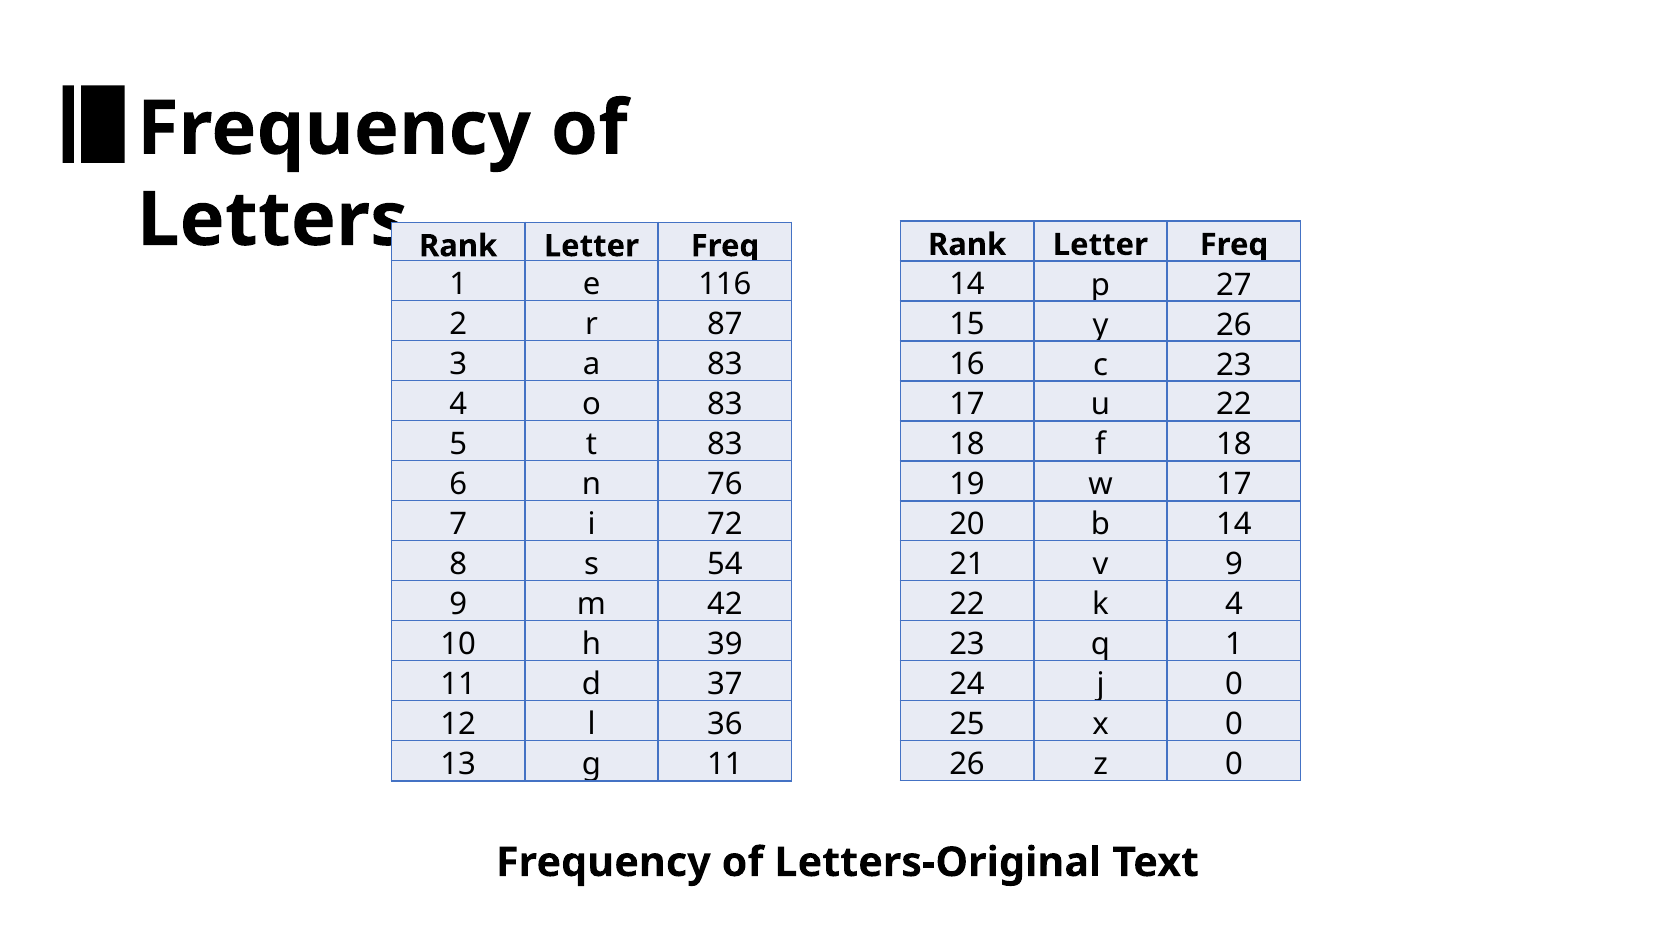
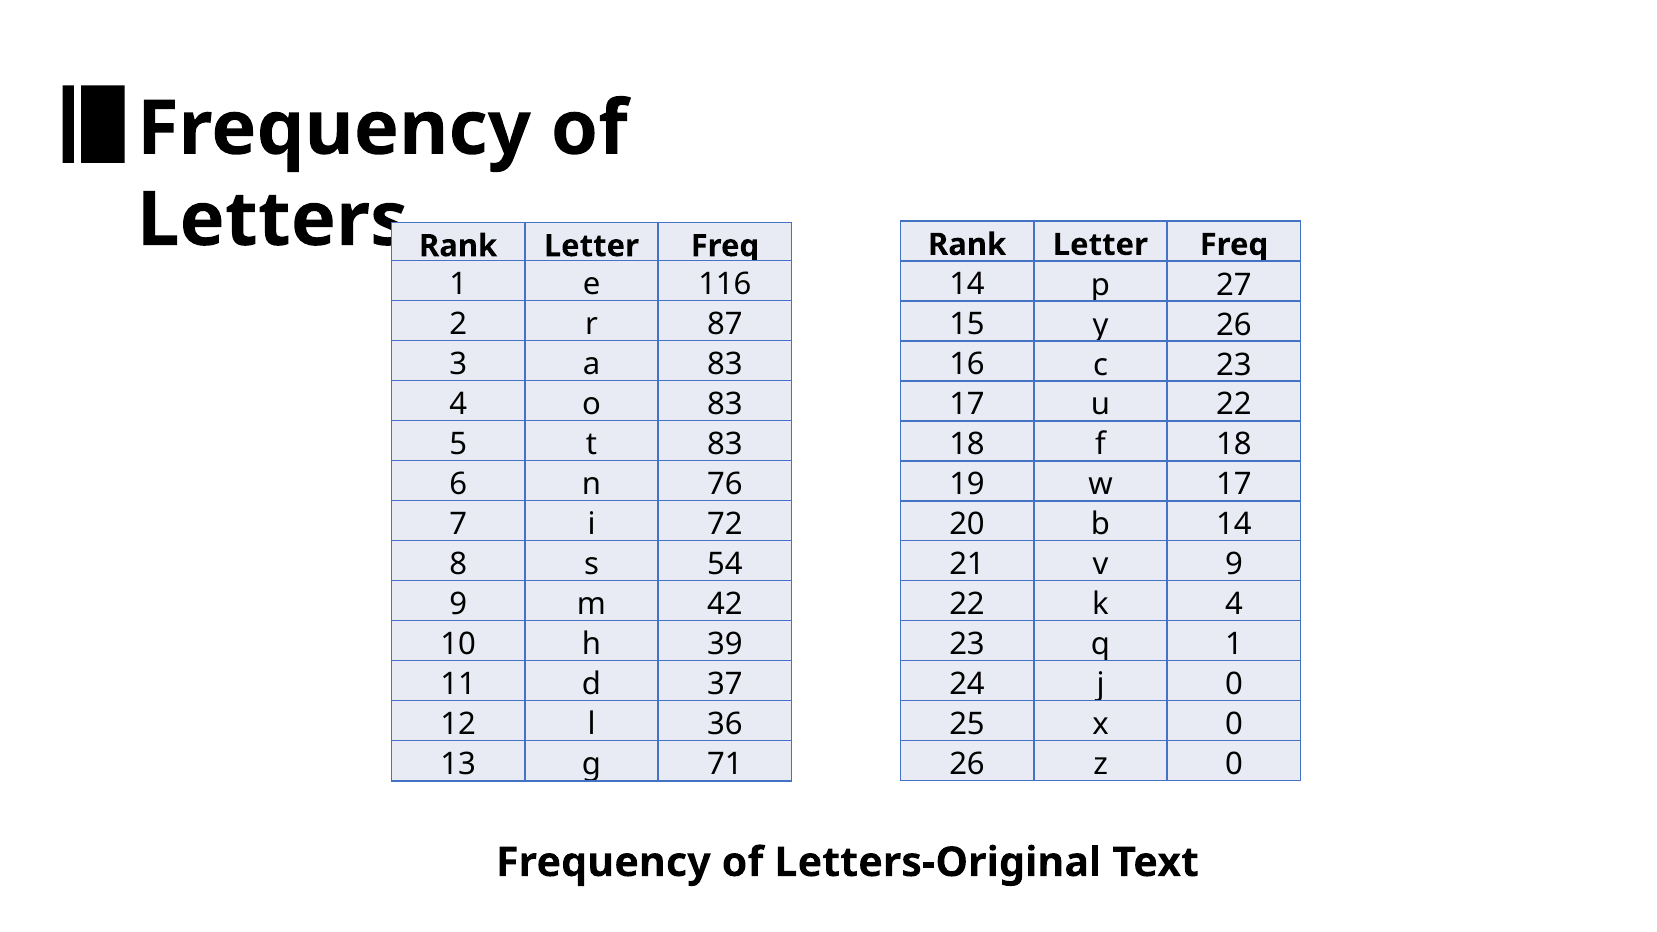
g 11: 11 -> 71
